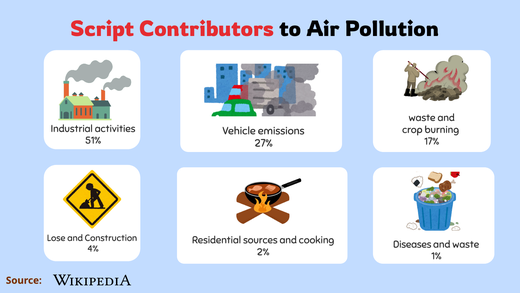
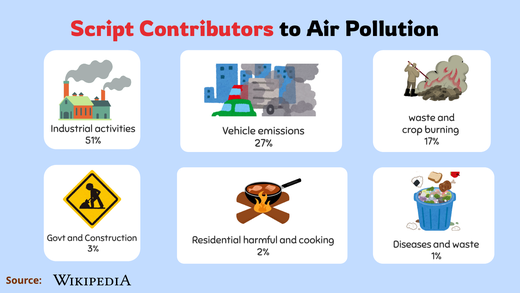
Lose: Lose -> Govt
sources: sources -> harmful
4%: 4% -> 3%
